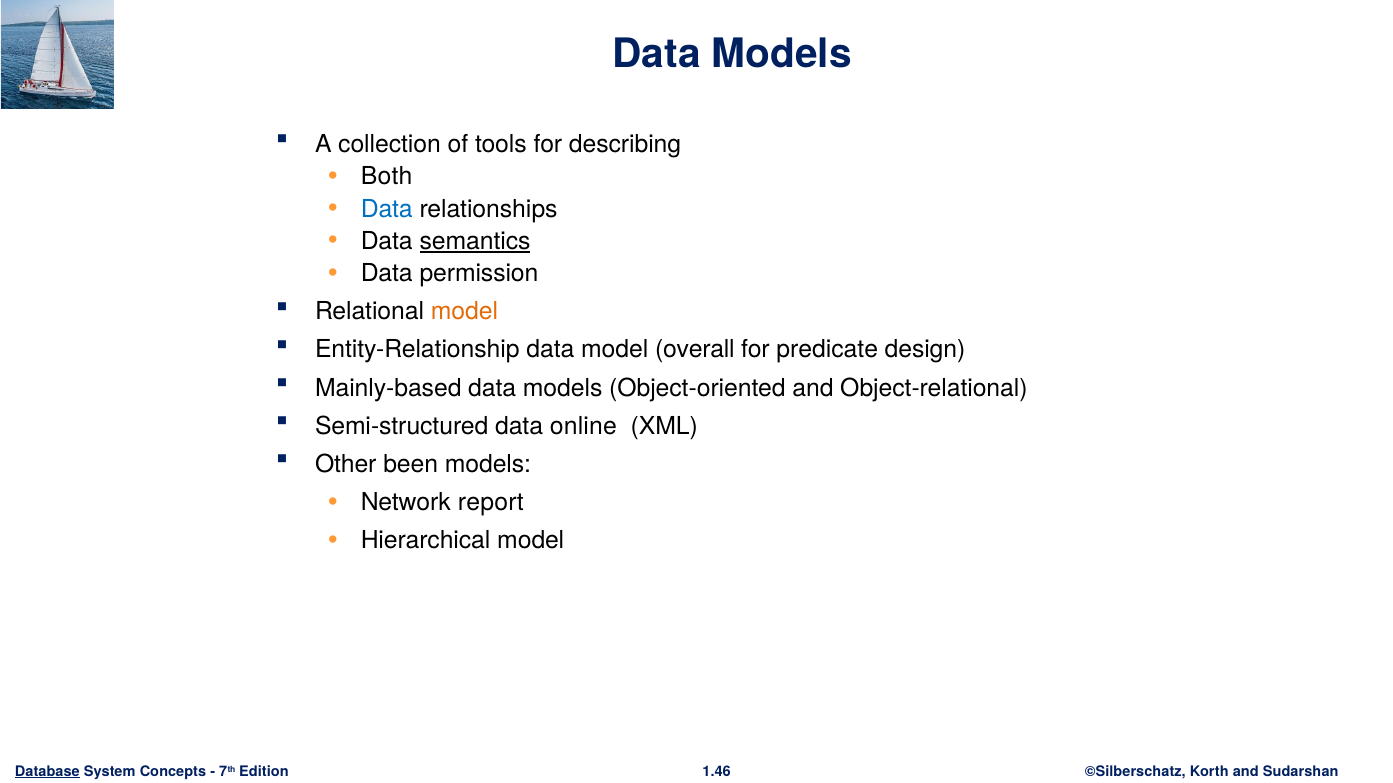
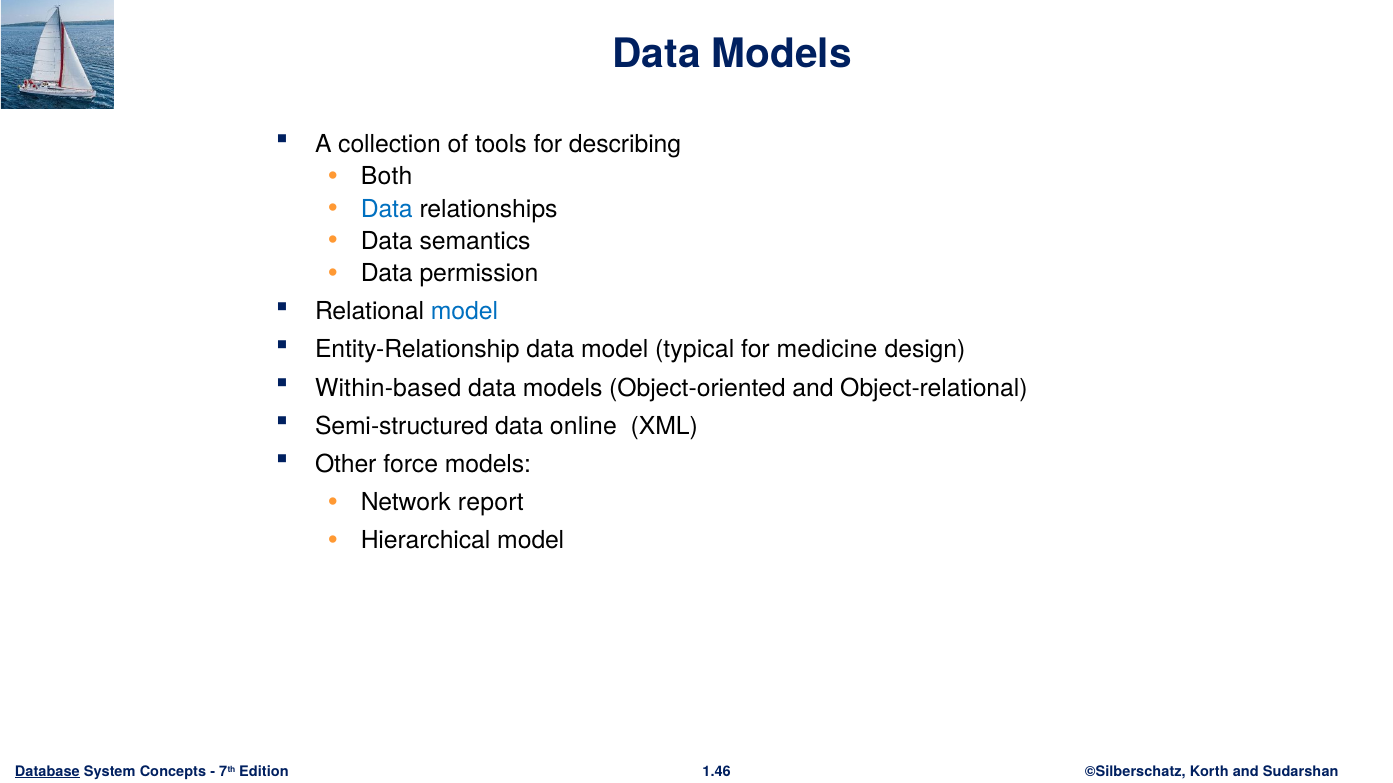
semantics underline: present -> none
model at (464, 312) colour: orange -> blue
overall: overall -> typical
predicate: predicate -> medicine
Mainly-based: Mainly-based -> Within-based
been: been -> force
